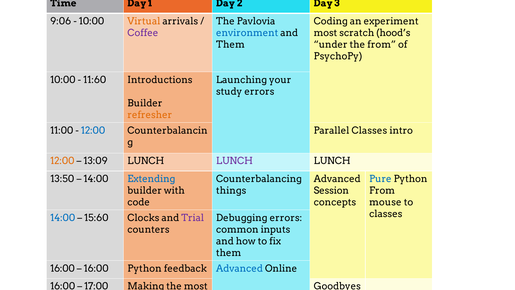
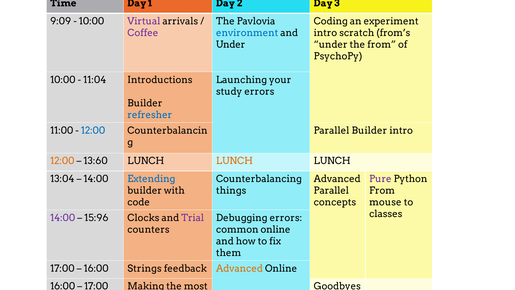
9:06: 9:06 -> 9:09
Virtual colour: orange -> purple
most at (325, 33): most -> intro
hood’s: hood’s -> from’s
Them at (230, 45): Them -> Under
11:60: 11:60 -> 11:04
refresher colour: orange -> blue
Parallel Classes: Classes -> Builder
13:09: 13:09 -> 13:60
LUNCH at (234, 161) colour: purple -> orange
13:50: 13:50 -> 13:04
Pure colour: blue -> purple
Session at (331, 190): Session -> Parallel
14:00 at (63, 218) colour: blue -> purple
15:60: 15:60 -> 15:96
common inputs: inputs -> online
16:00 at (63, 268): 16:00 -> 17:00
16:00 Python: Python -> Strings
Advanced at (239, 268) colour: blue -> orange
